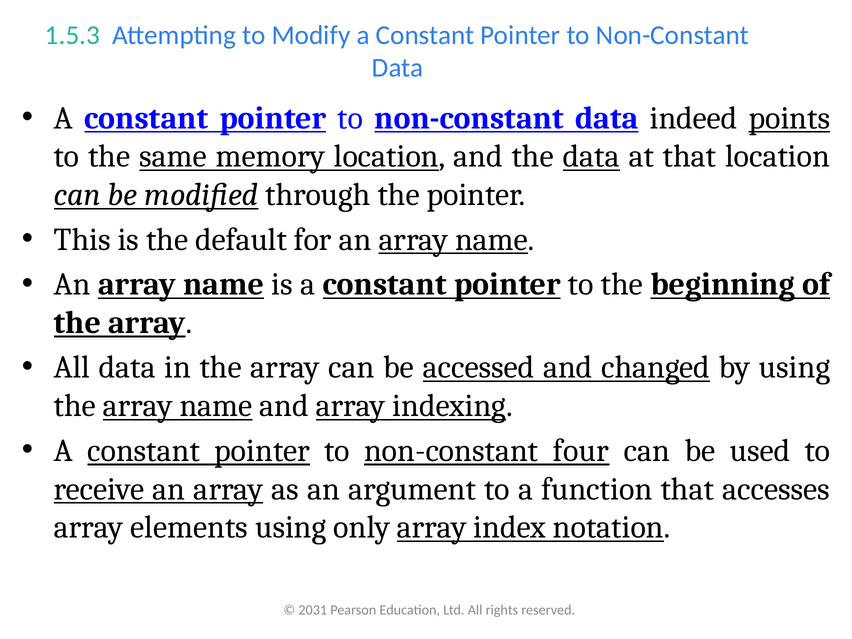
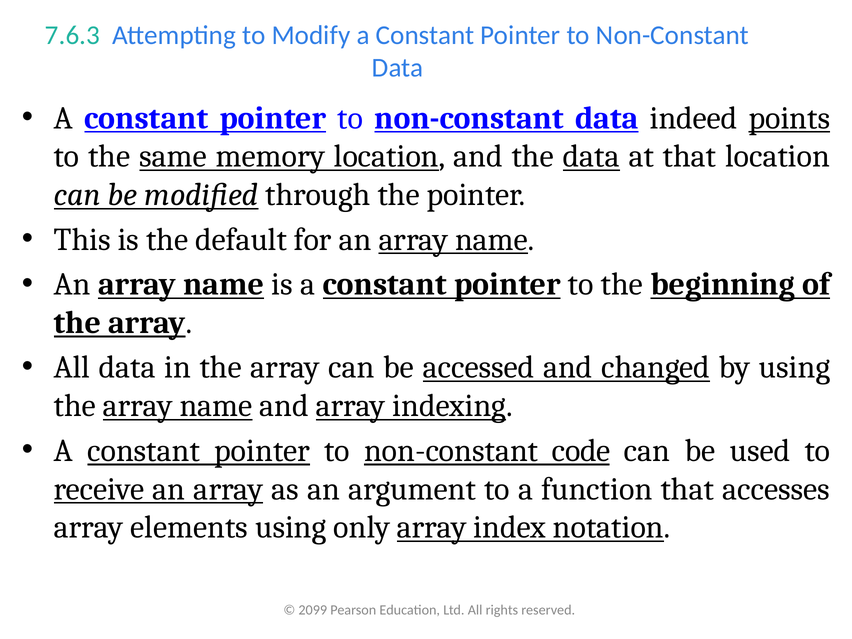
1.5.3: 1.5.3 -> 7.6.3
four: four -> code
2031: 2031 -> 2099
